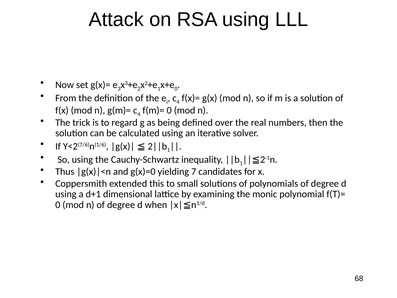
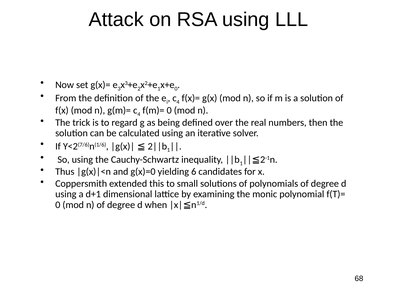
7: 7 -> 6
